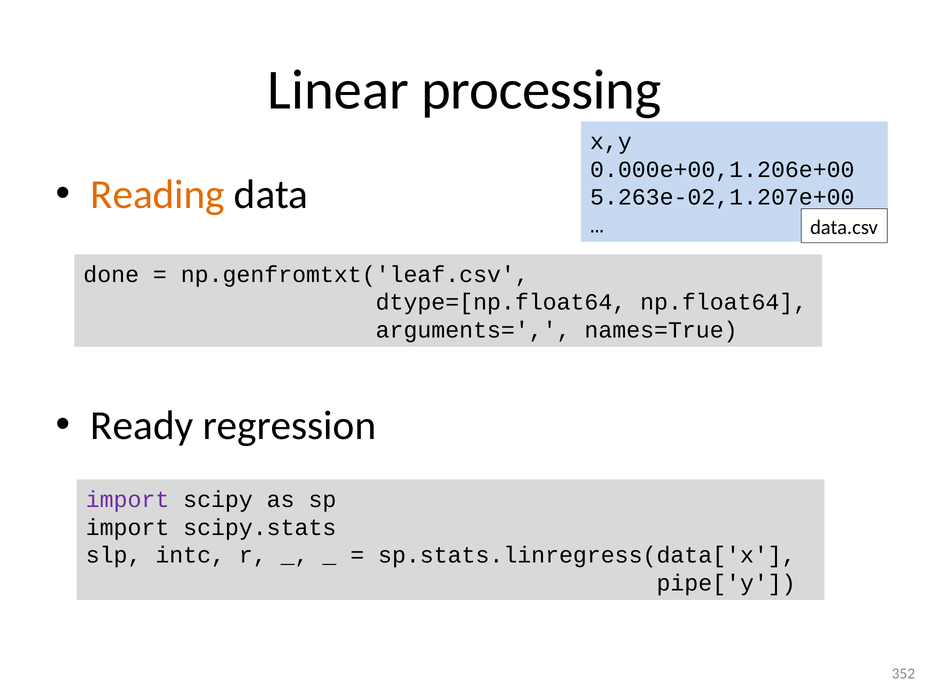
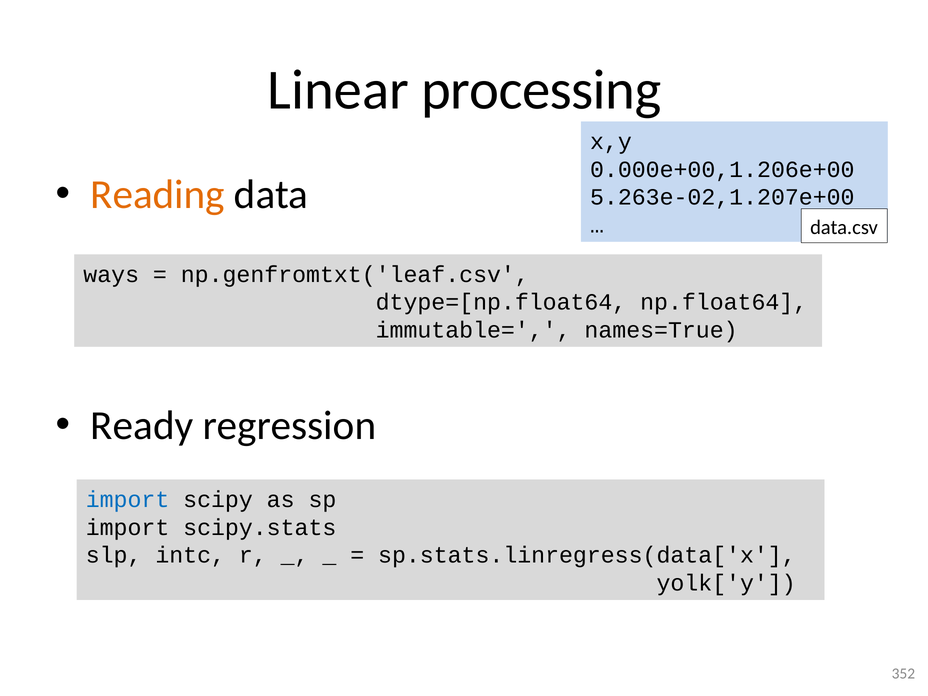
done: done -> ways
arguments=: arguments= -> immutable=
import at (128, 500) colour: purple -> blue
pipe['y: pipe['y -> yolk['y
